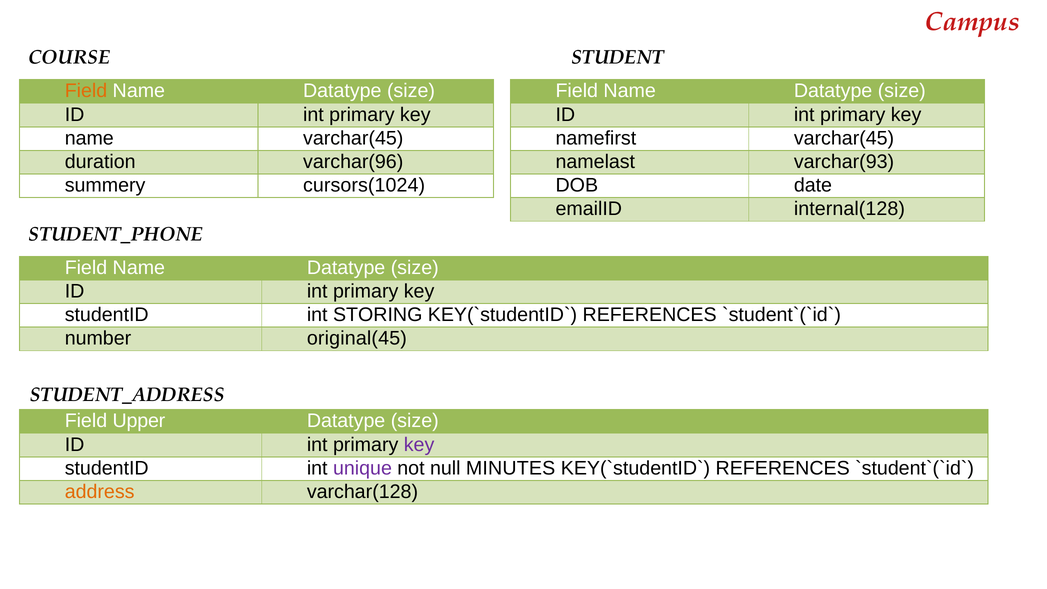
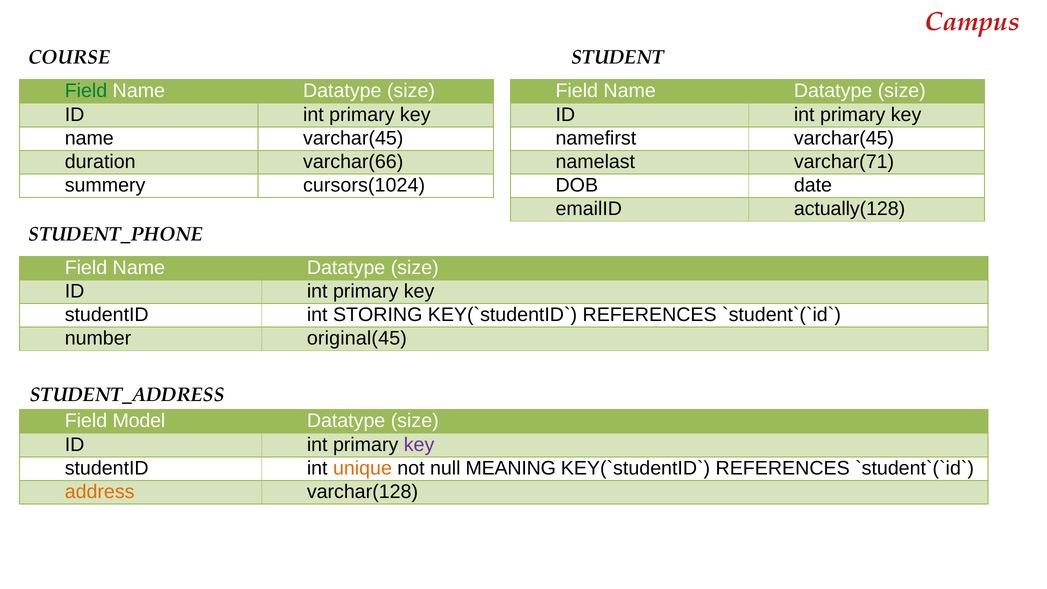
Field at (86, 91) colour: orange -> green
varchar(96: varchar(96 -> varchar(66
varchar(93: varchar(93 -> varchar(71
internal(128: internal(128 -> actually(128
Upper: Upper -> Model
unique colour: purple -> orange
MINUTES: MINUTES -> MEANING
